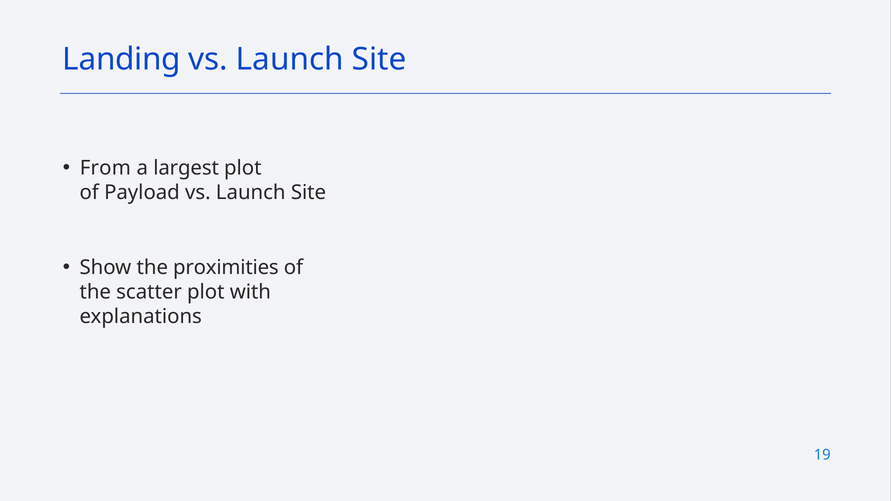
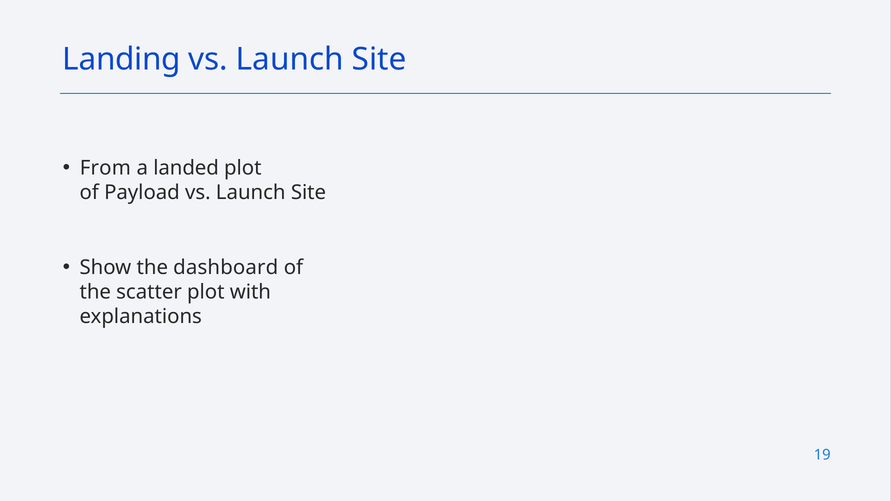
largest: largest -> landed
proximities: proximities -> dashboard
